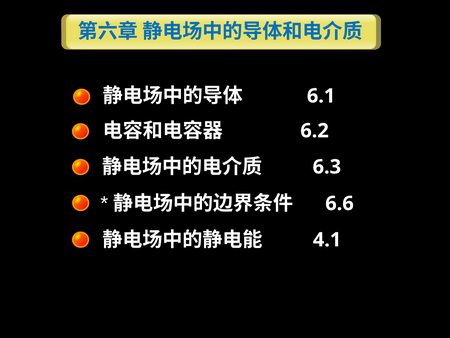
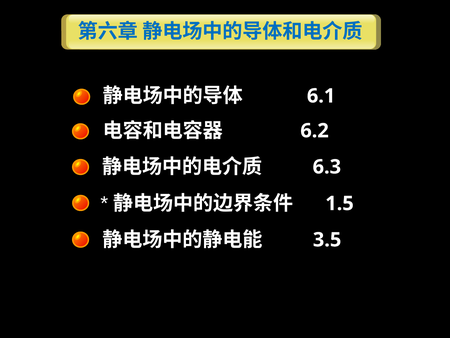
6.6: 6.6 -> 1.5
4.1: 4.1 -> 3.5
